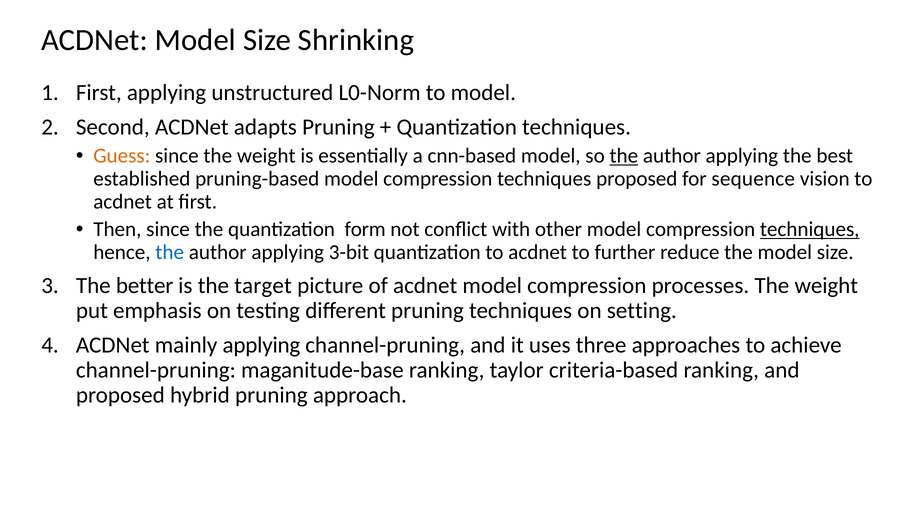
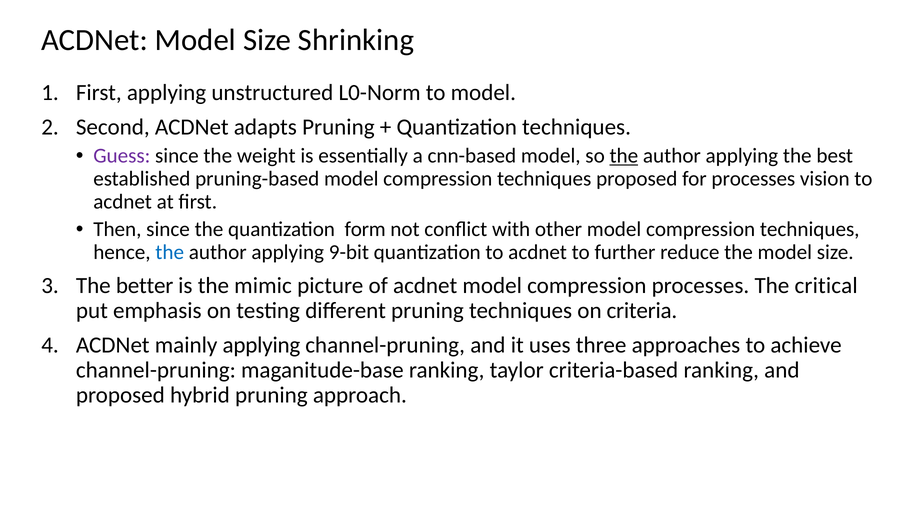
Guess colour: orange -> purple
for sequence: sequence -> processes
techniques at (810, 229) underline: present -> none
3-bit: 3-bit -> 9-bit
target: target -> mimic
processes The weight: weight -> critical
setting: setting -> criteria
